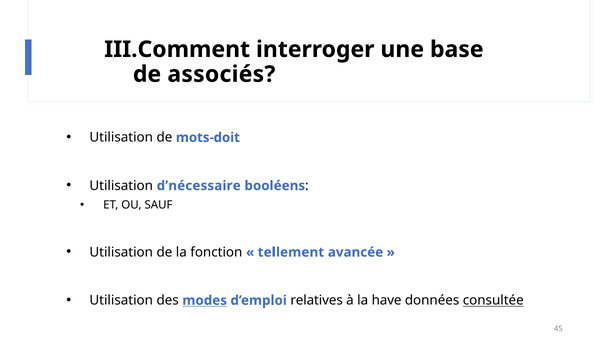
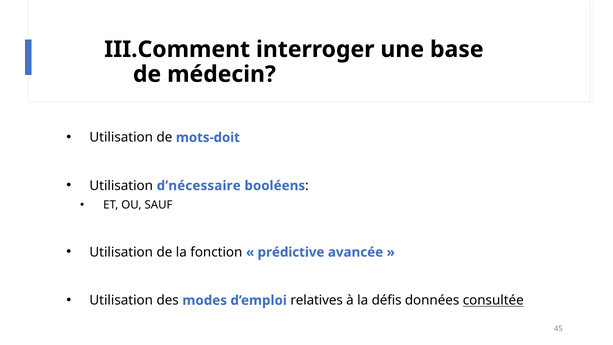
associés: associés -> médecin
tellement: tellement -> prédictive
modes underline: present -> none
have: have -> défis
